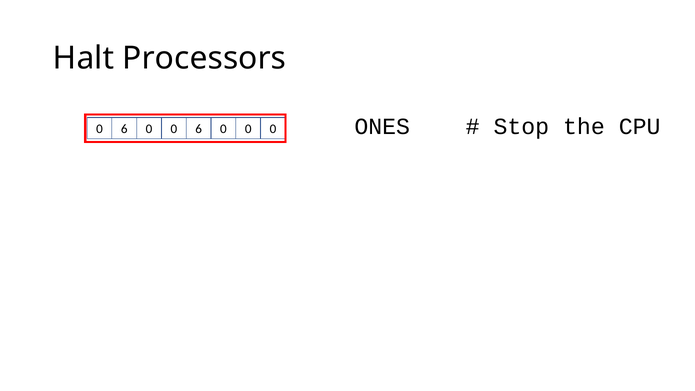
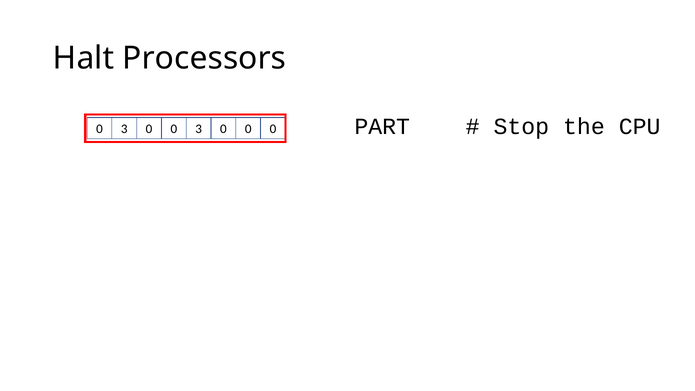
6 at (124, 129): 6 -> 3
0 0 6: 6 -> 3
ONES: ONES -> PART
